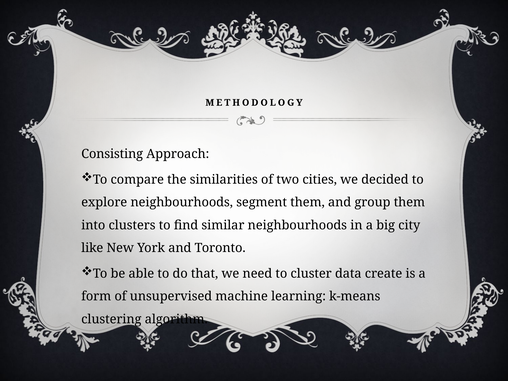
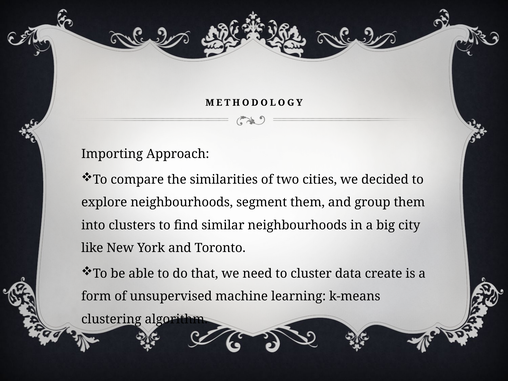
Consisting: Consisting -> Importing
